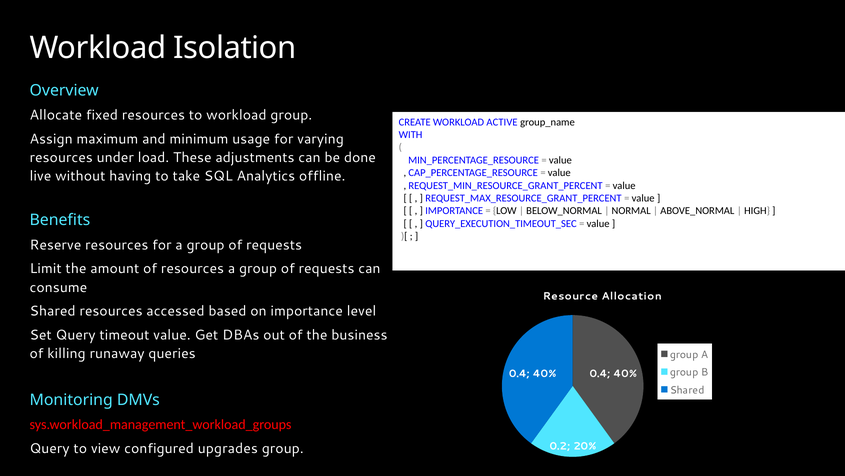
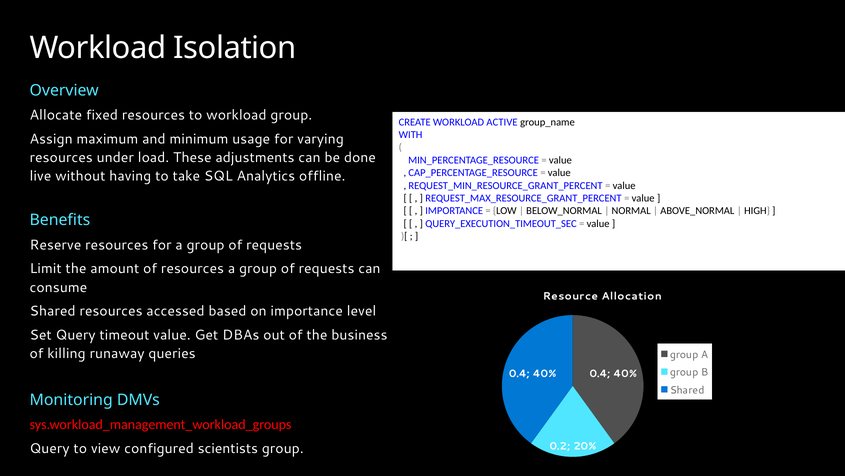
upgrades: upgrades -> scientists
